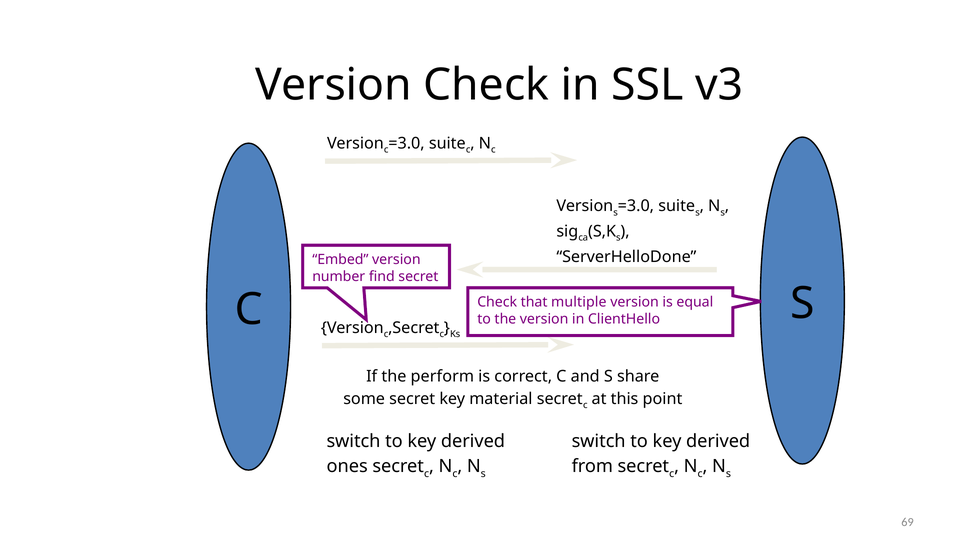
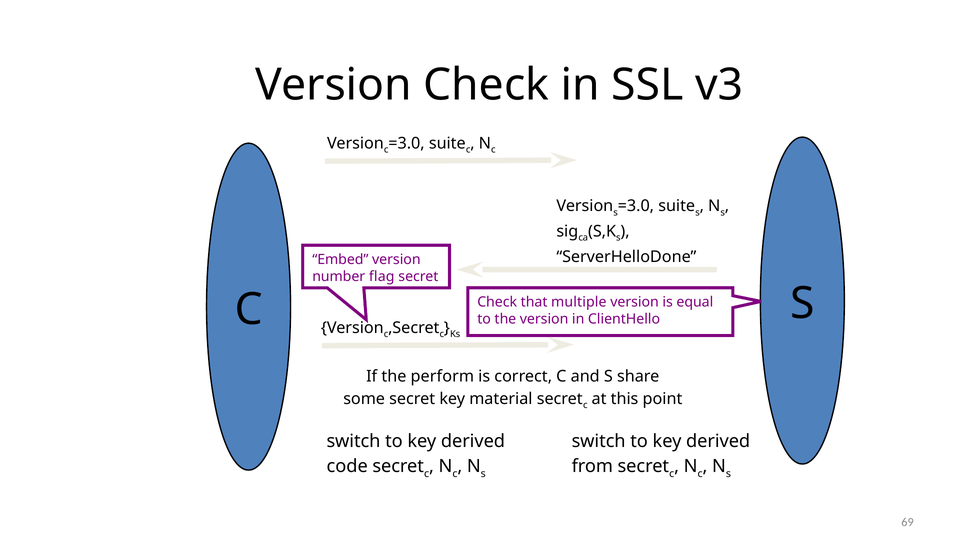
find: find -> flag
ones: ones -> code
